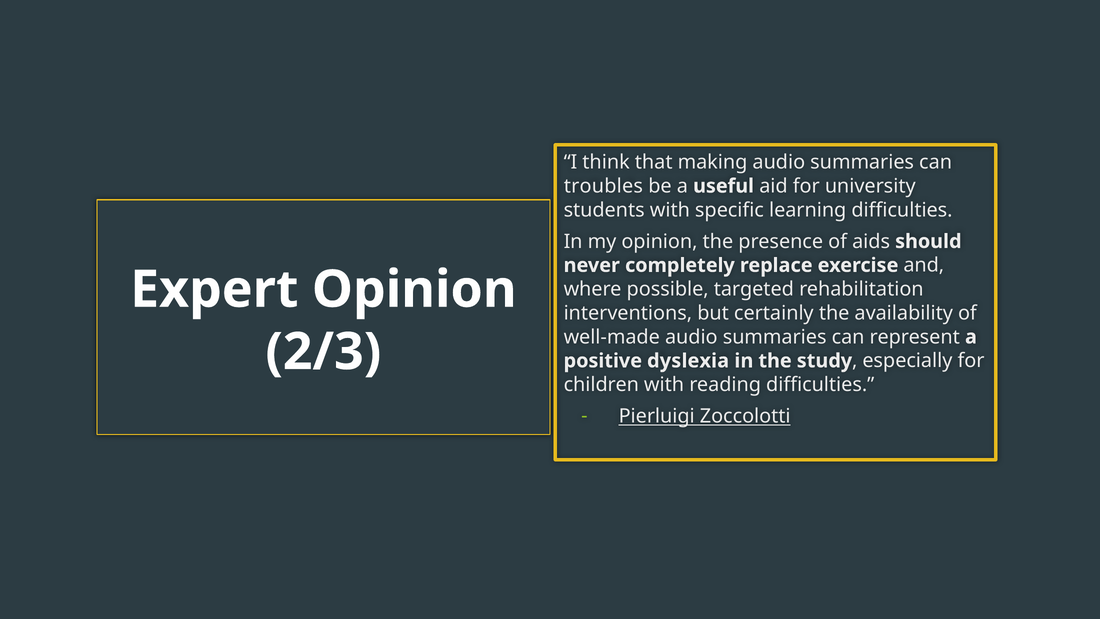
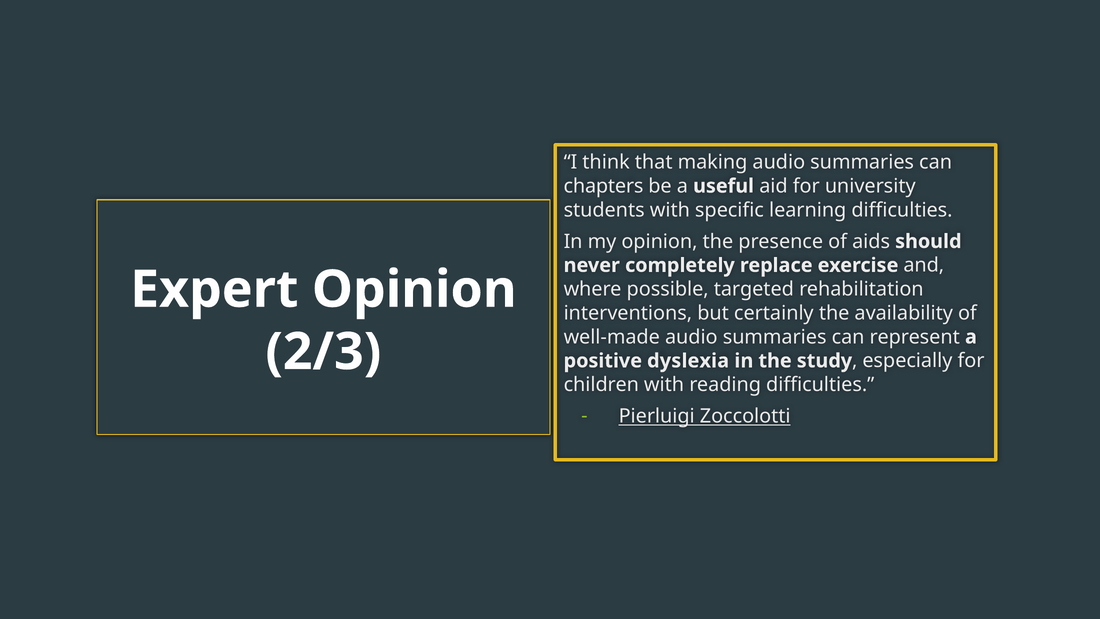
troubles: troubles -> chapters
